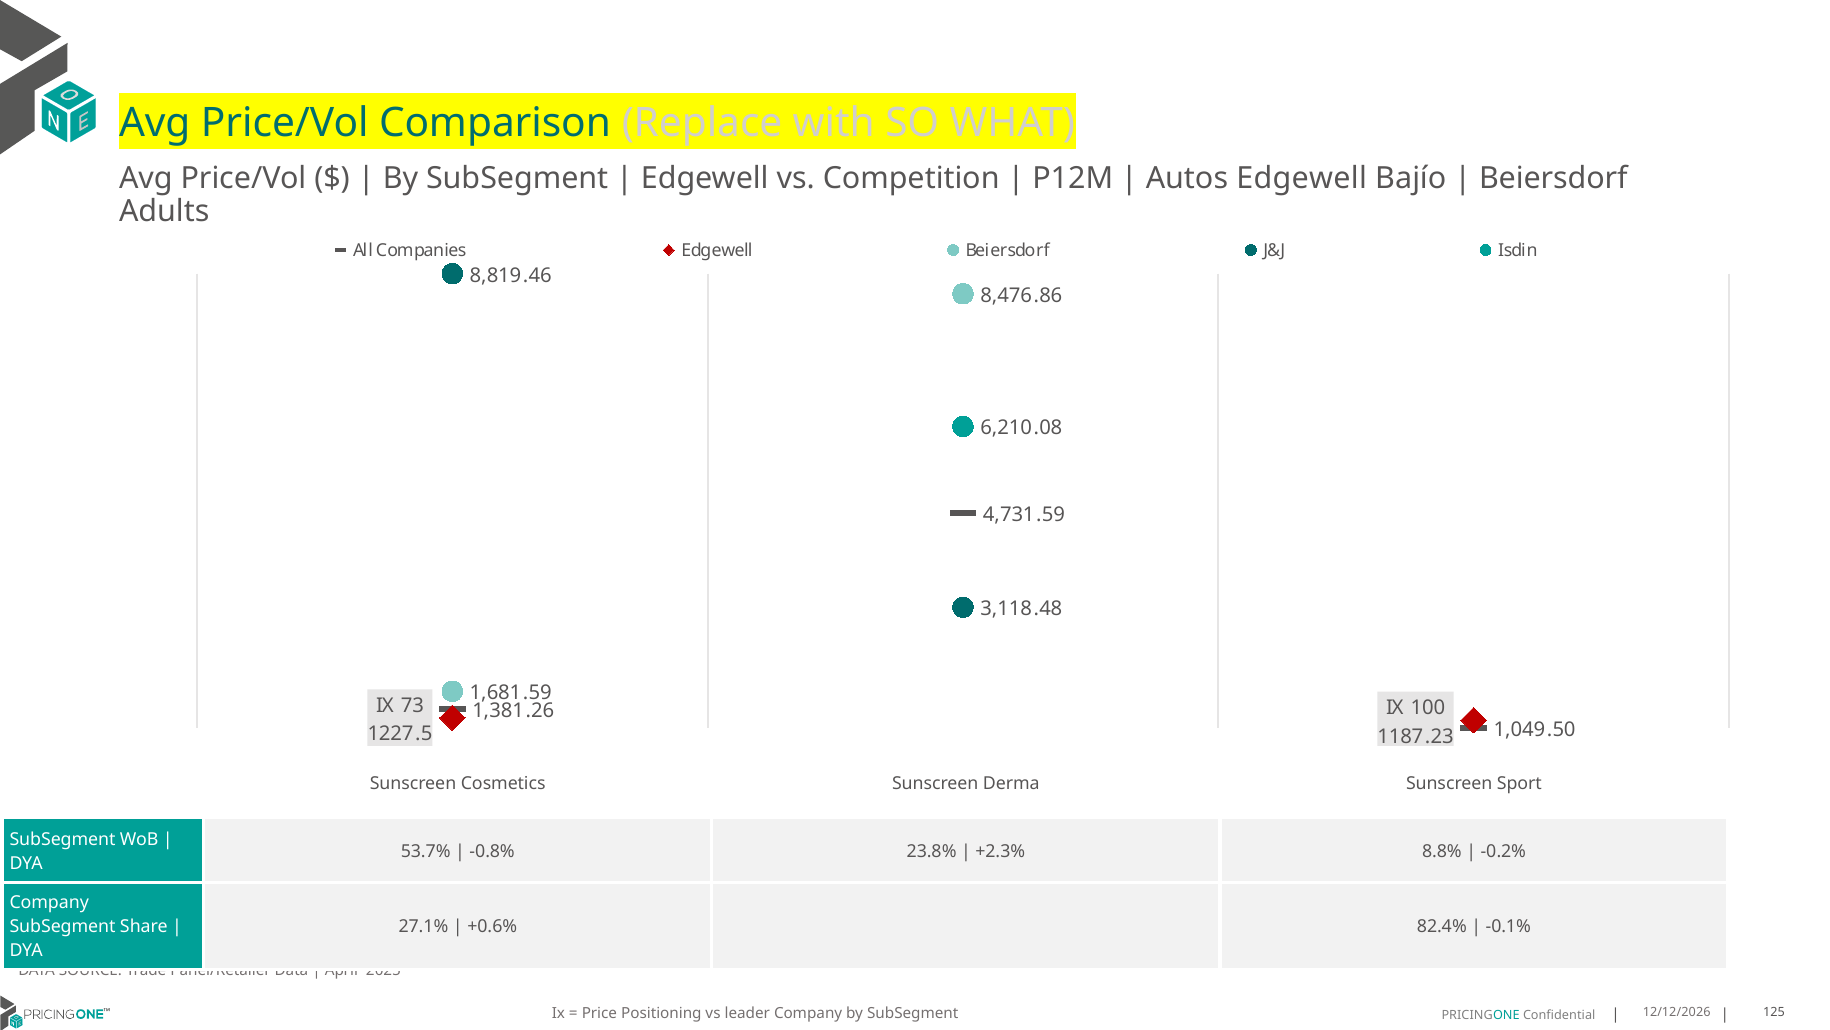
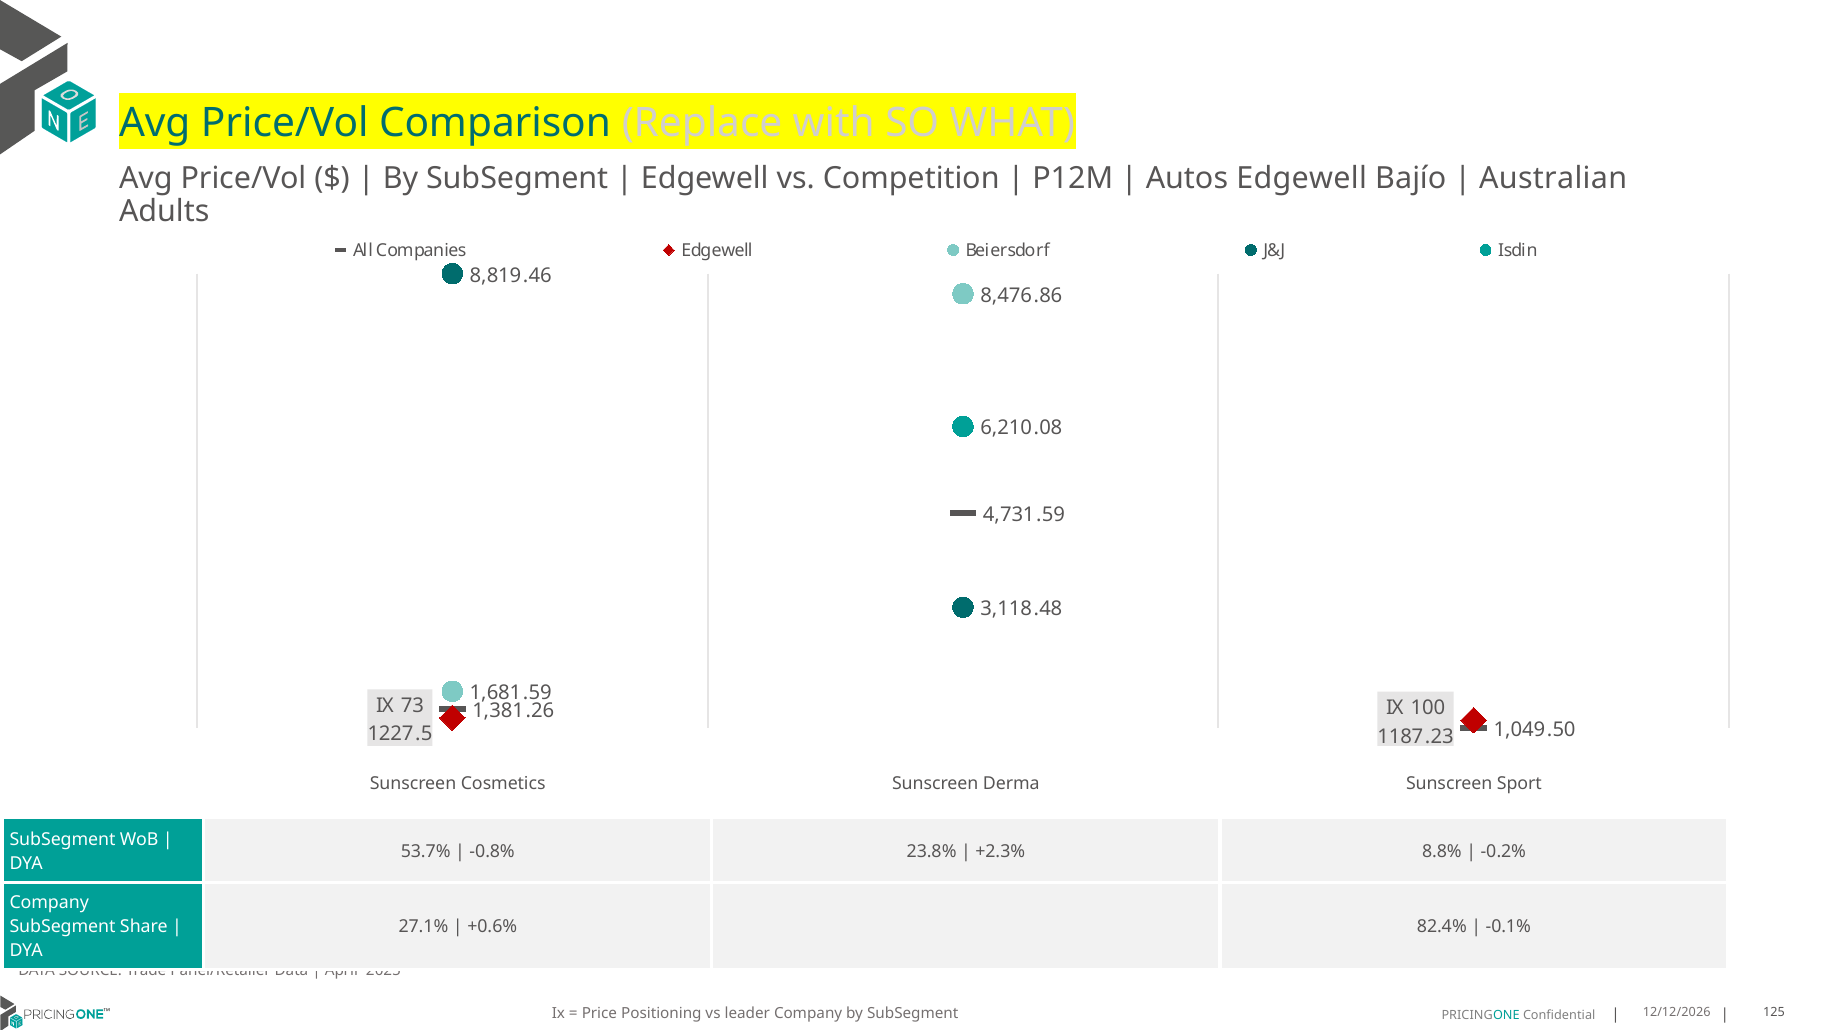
Beiersdorf at (1553, 178): Beiersdorf -> Australian
